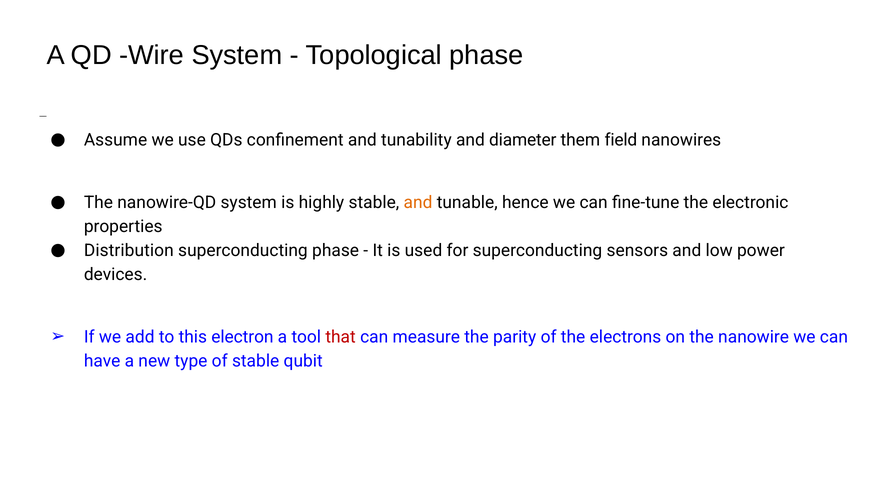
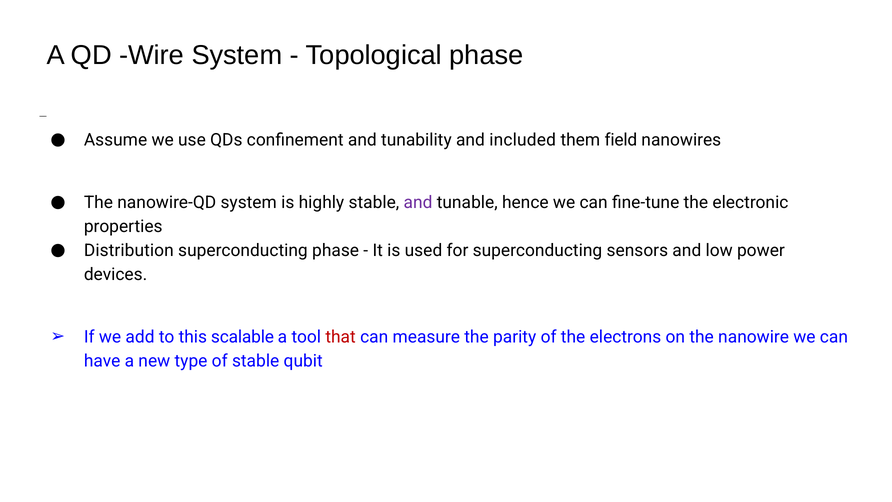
diameter: diameter -> included
and at (418, 202) colour: orange -> purple
electron: electron -> scalable
